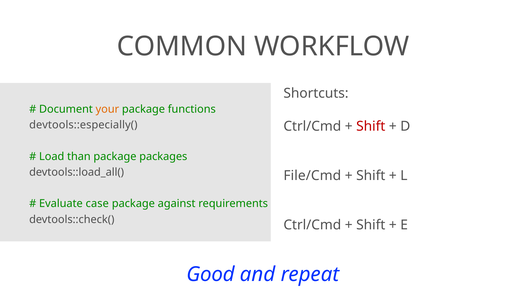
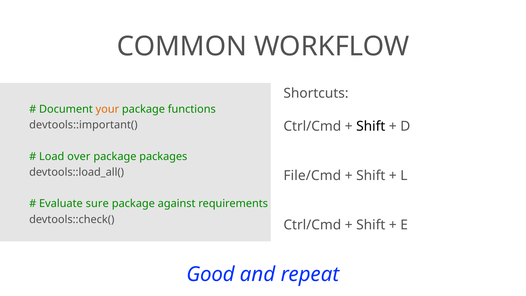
devtools::especially(: devtools::especially( -> devtools::important(
Shift at (371, 126) colour: red -> black
than: than -> over
case: case -> sure
